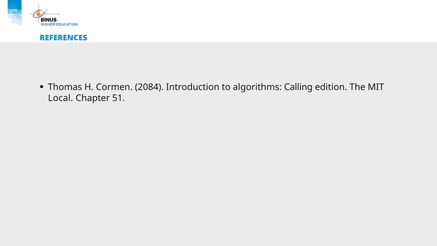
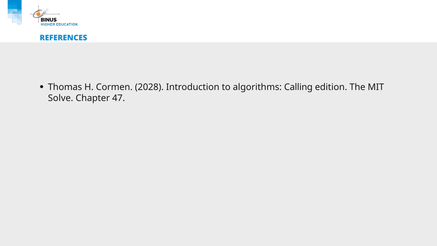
2084: 2084 -> 2028
Local: Local -> Solve
51: 51 -> 47
